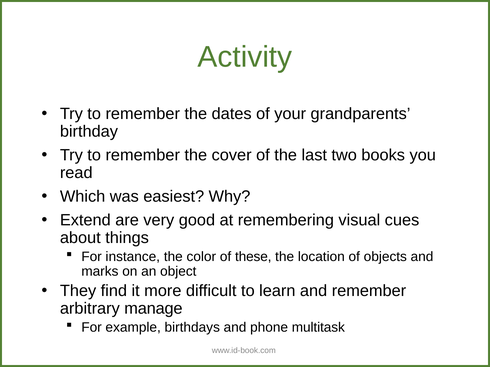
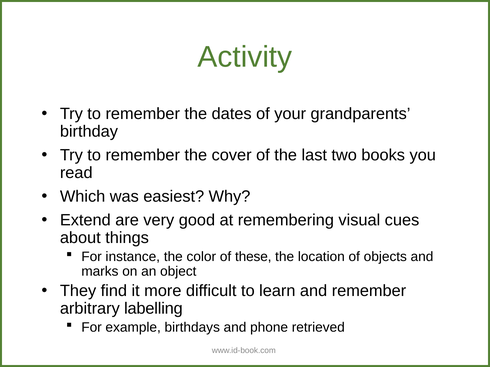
manage: manage -> labelling
multitask: multitask -> retrieved
